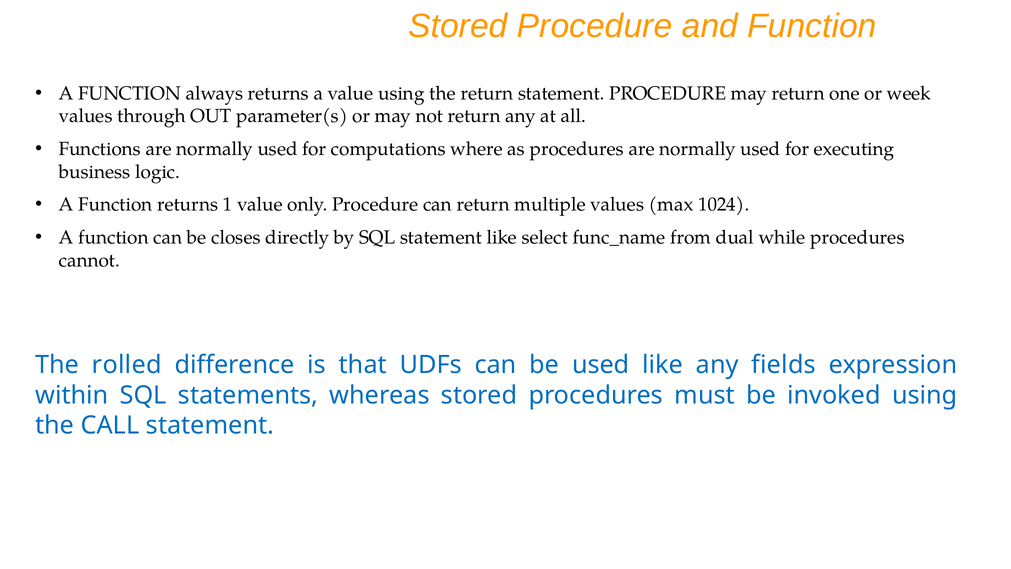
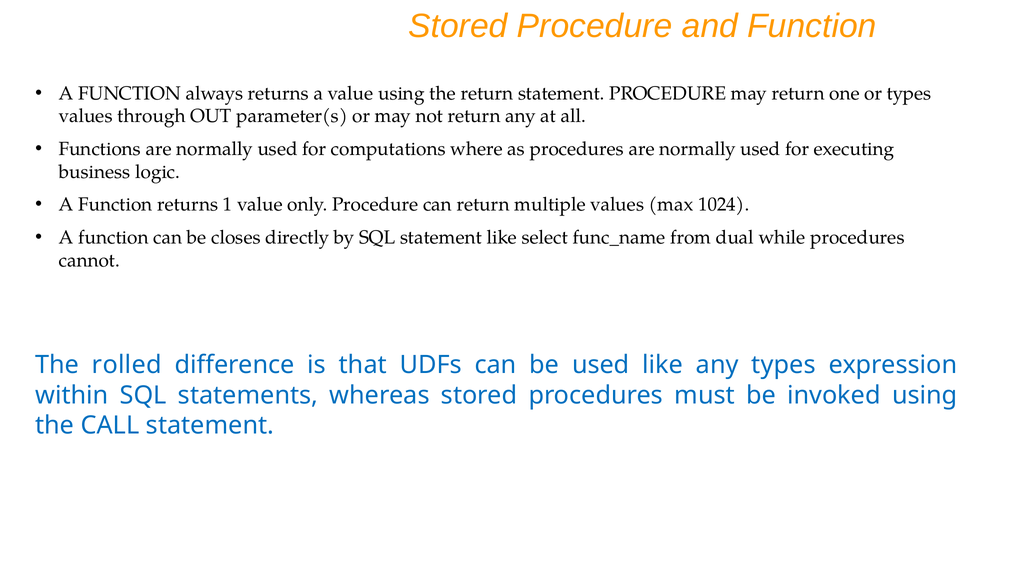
or week: week -> types
any fields: fields -> types
